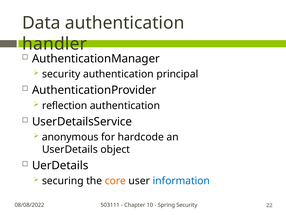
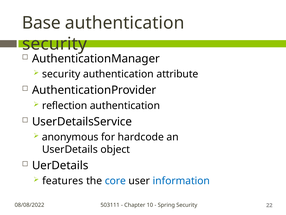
Data: Data -> Base
handler at (55, 44): handler -> security
principal: principal -> attribute
securing: securing -> features
core colour: orange -> blue
